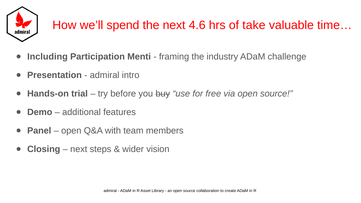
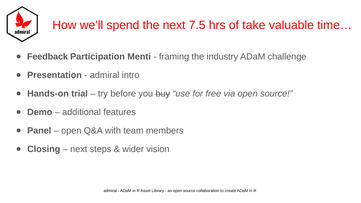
4.6: 4.6 -> 7.5
Including: Including -> Feedback
